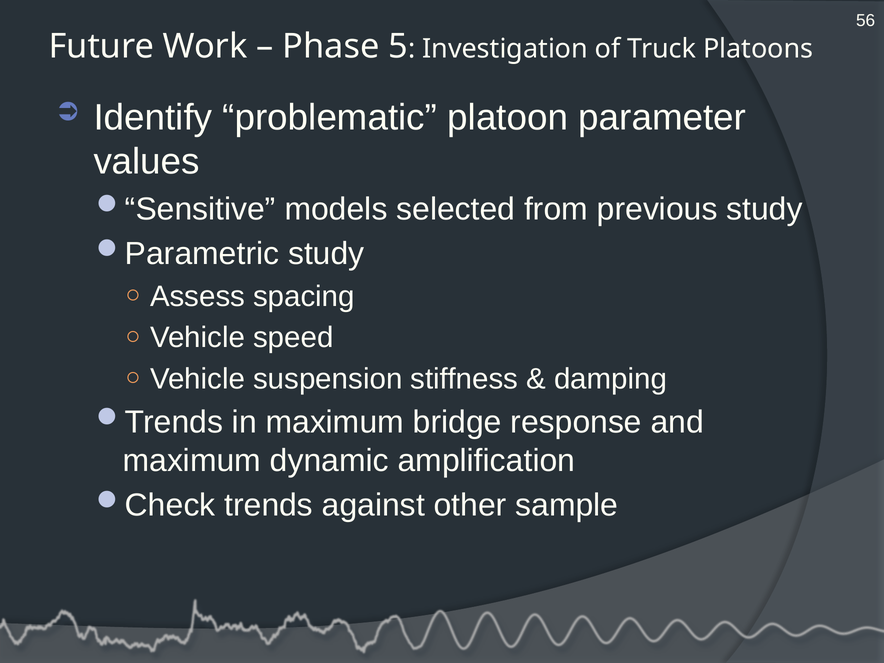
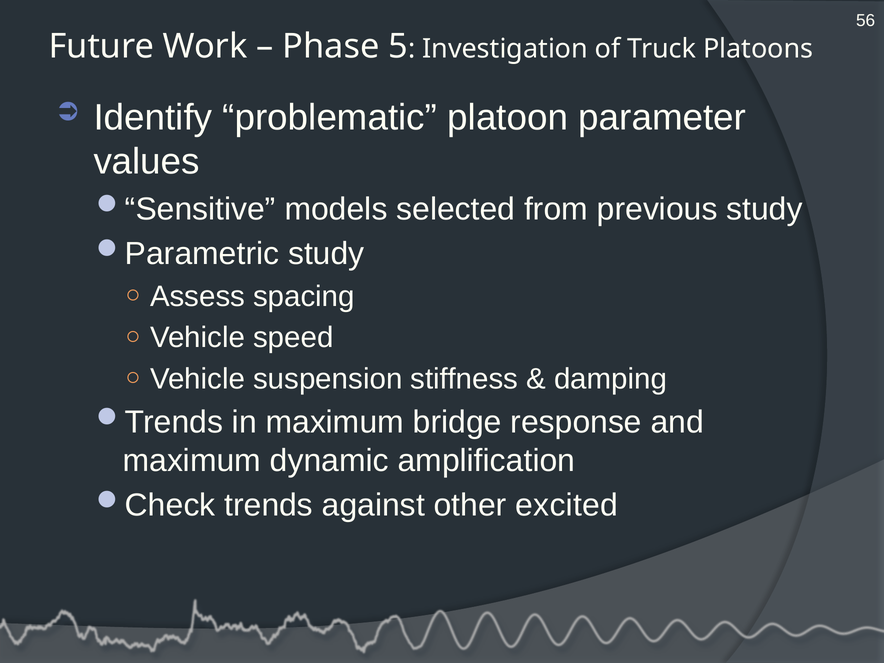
sample: sample -> excited
